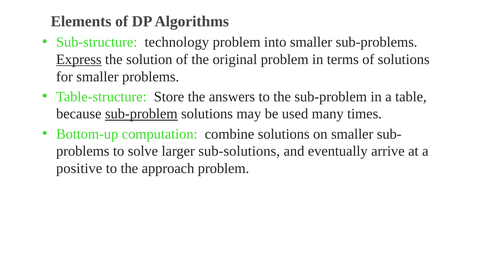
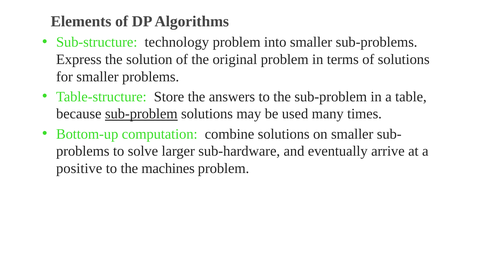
Express underline: present -> none
sub-solutions: sub-solutions -> sub-hardware
approach: approach -> machines
